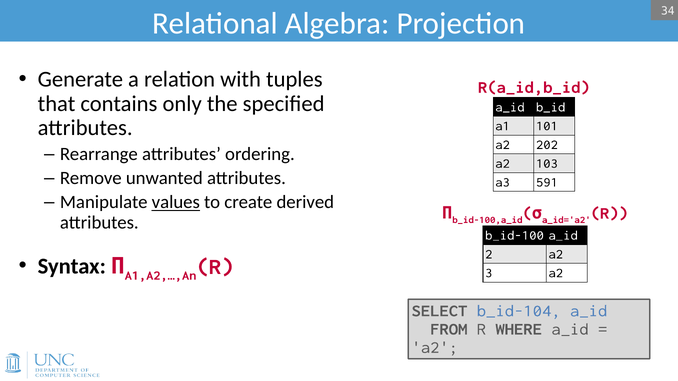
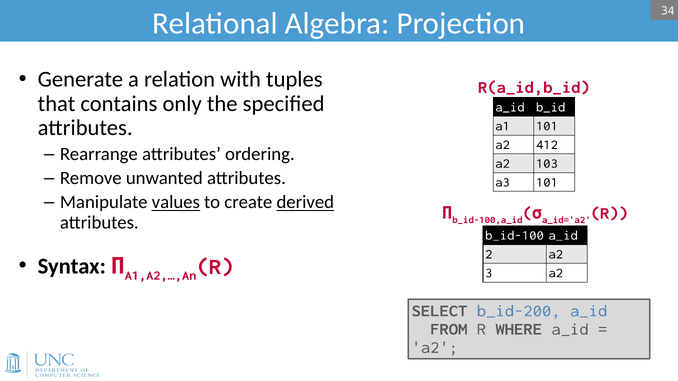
202: 202 -> 412
a3 591: 591 -> 101
derived underline: none -> present
b_id-104: b_id-104 -> b_id-200
